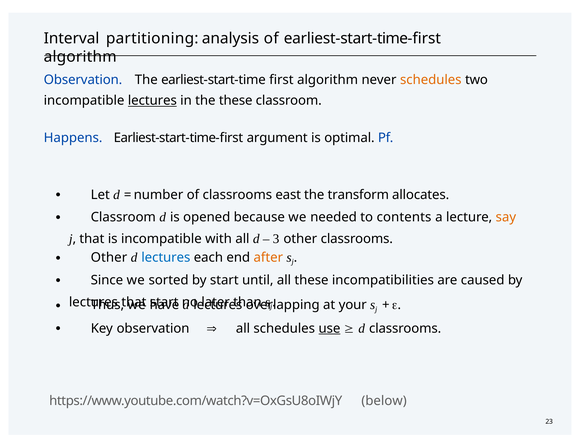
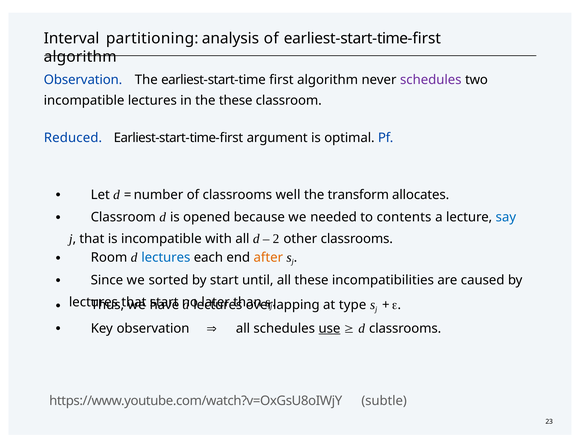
schedules at (431, 80) colour: orange -> purple
lectures at (152, 101) underline: present -> none
Happens: Happens -> Reduced
east: east -> well
say colour: orange -> blue
3: 3 -> 2
Other at (109, 257): Other -> Room
your: your -> type
below: below -> subtle
